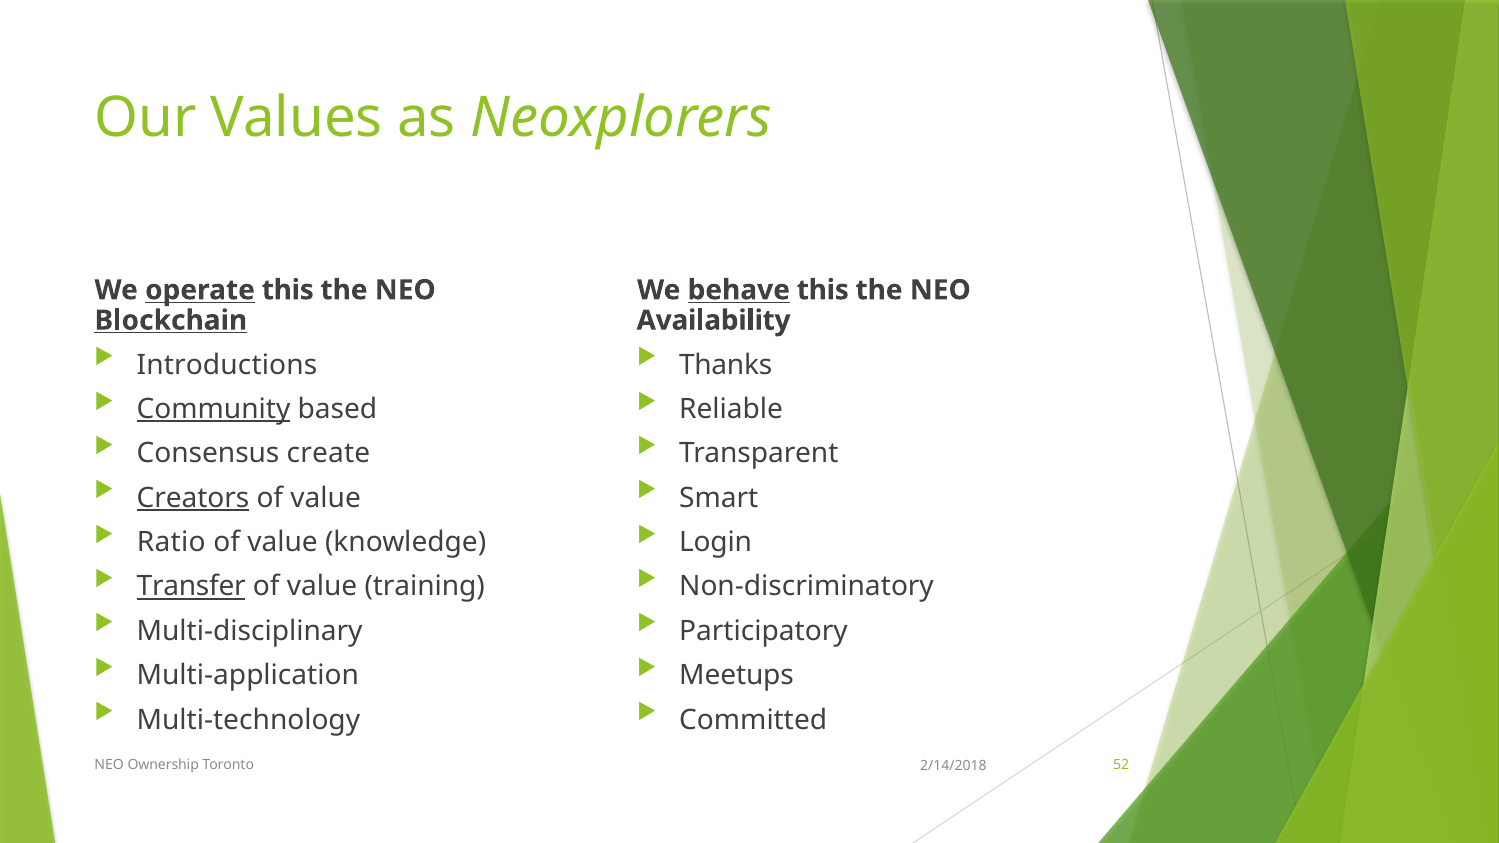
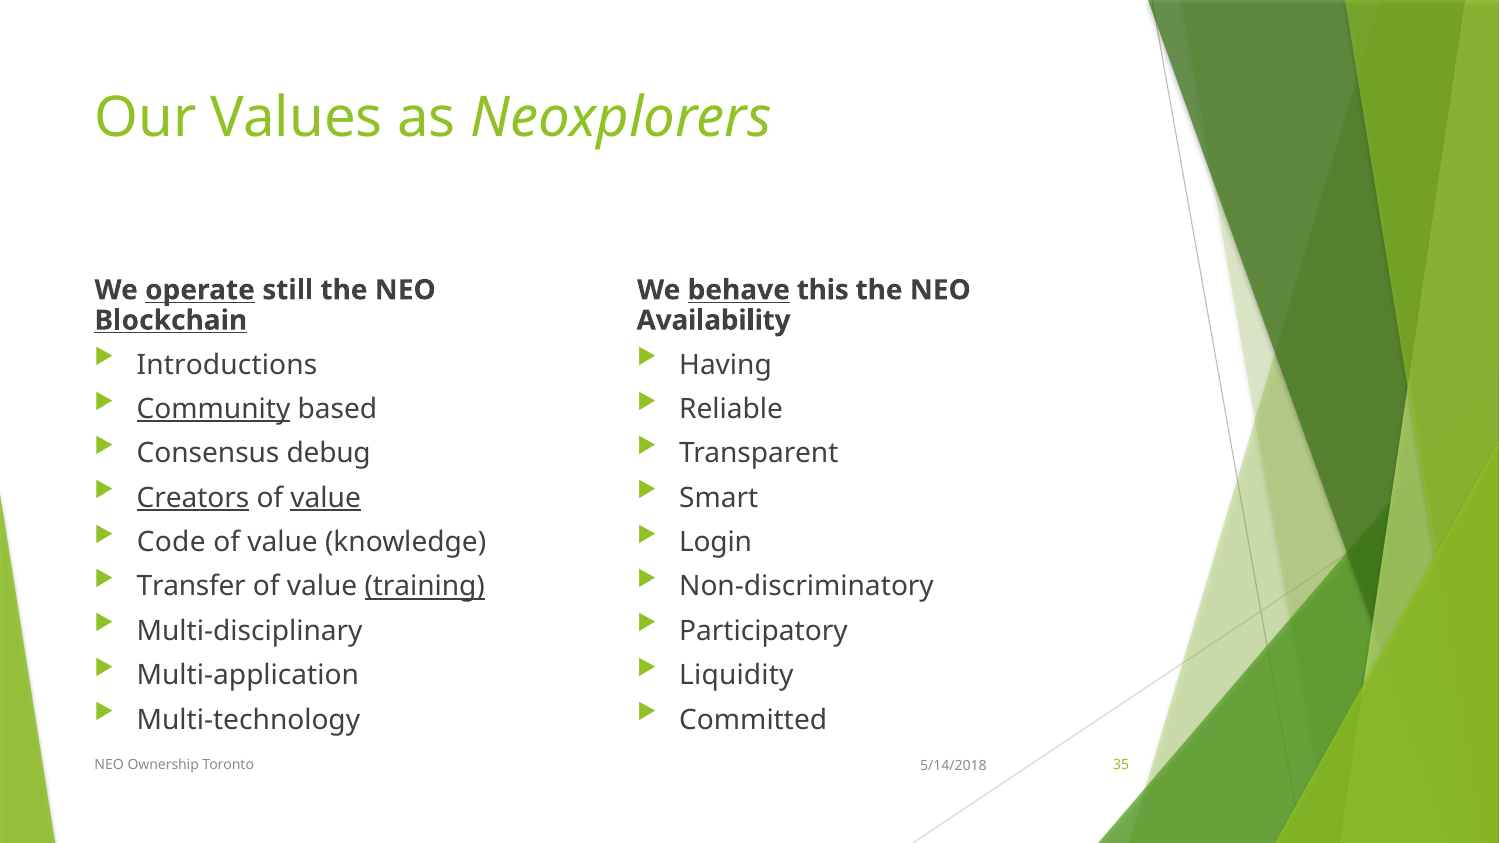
operate this: this -> still
Thanks: Thanks -> Having
create: create -> debug
value at (326, 498) underline: none -> present
Ratio: Ratio -> Code
Transfer underline: present -> none
training underline: none -> present
Meetups: Meetups -> Liquidity
52: 52 -> 35
2/14/2018: 2/14/2018 -> 5/14/2018
